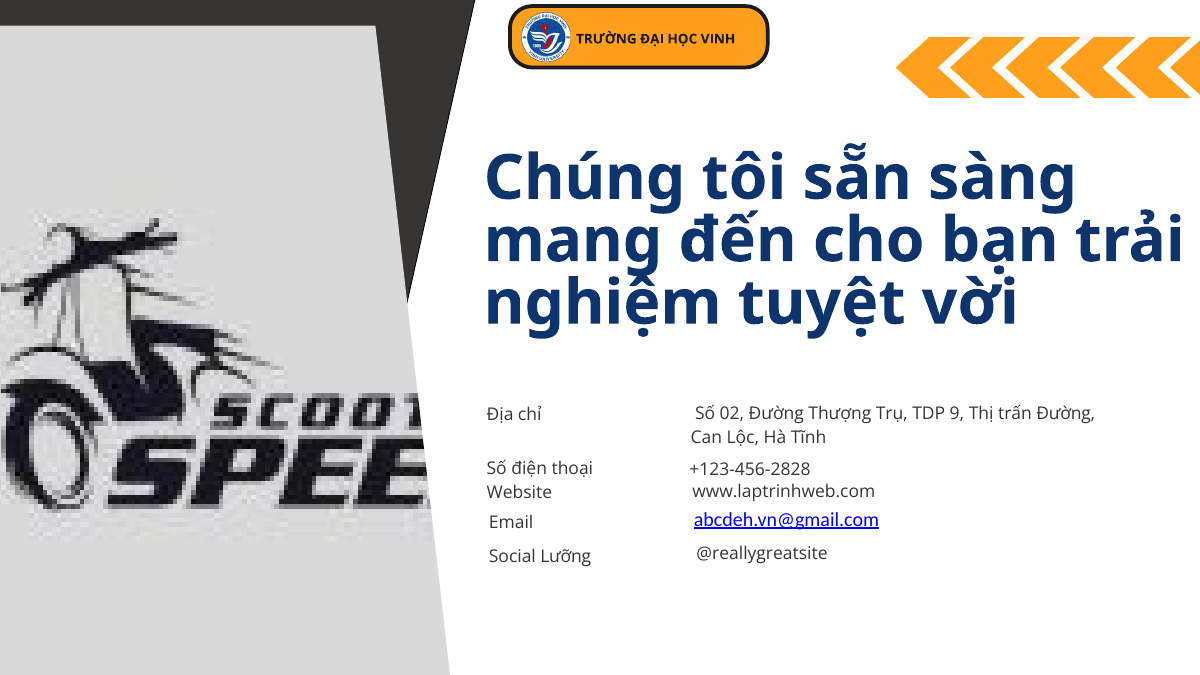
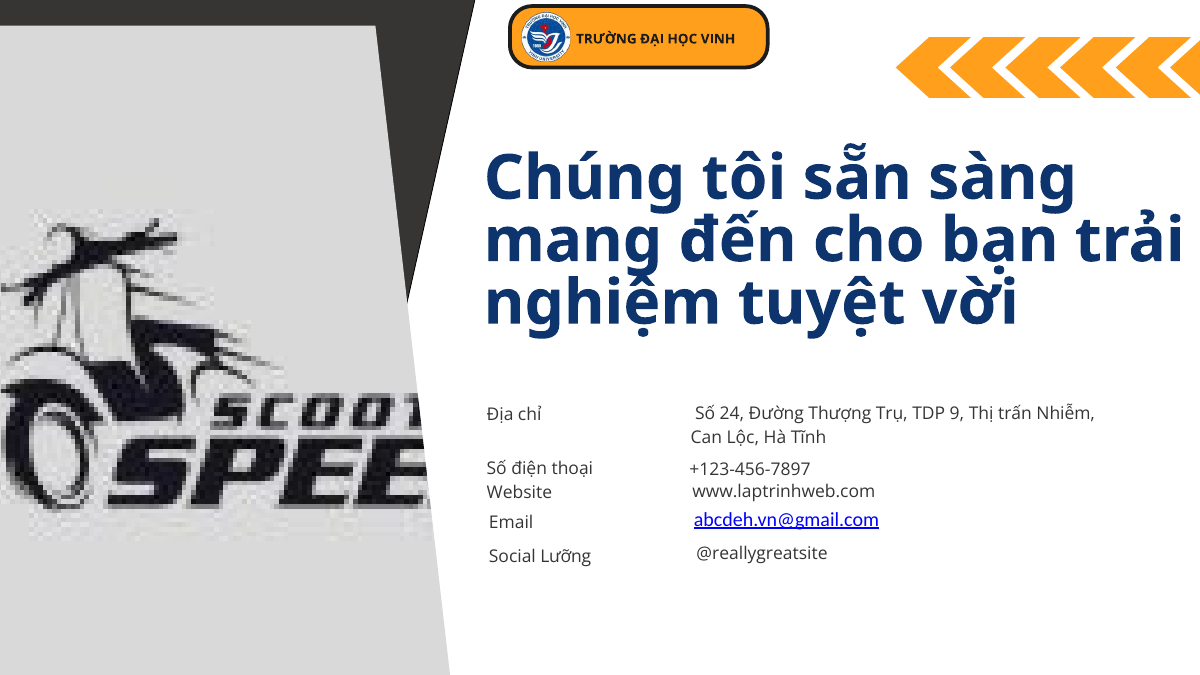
02: 02 -> 24
trấn Đường: Đường -> Nhiễm
+123-456-2828: +123-456-2828 -> +123-456-7897
